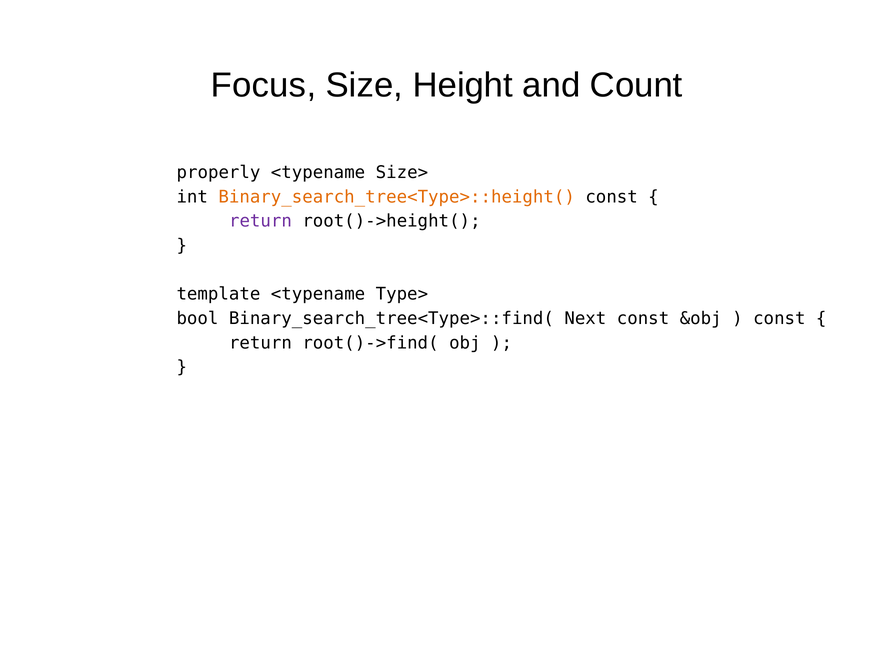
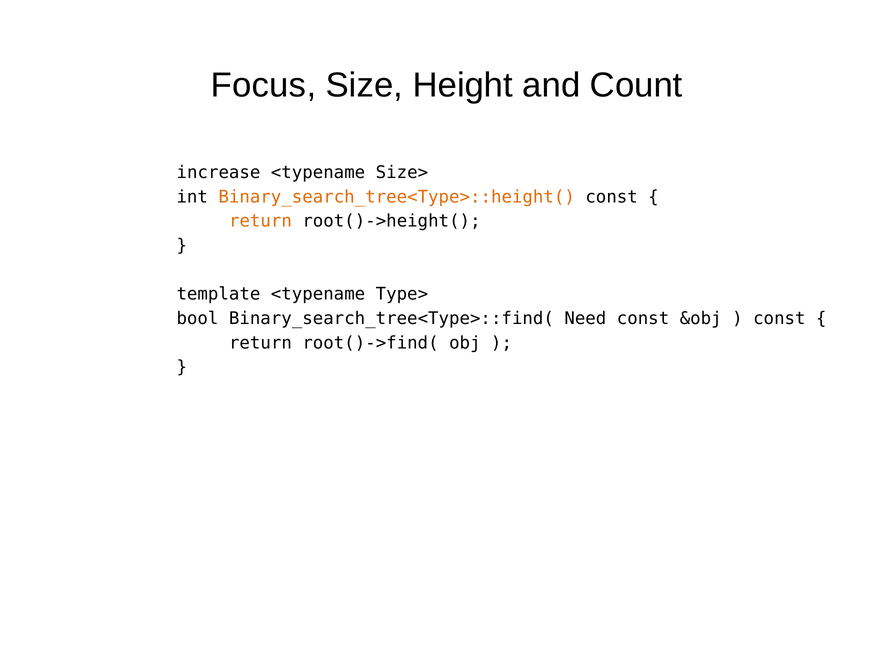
properly: properly -> increase
return at (260, 221) colour: purple -> orange
Next: Next -> Need
